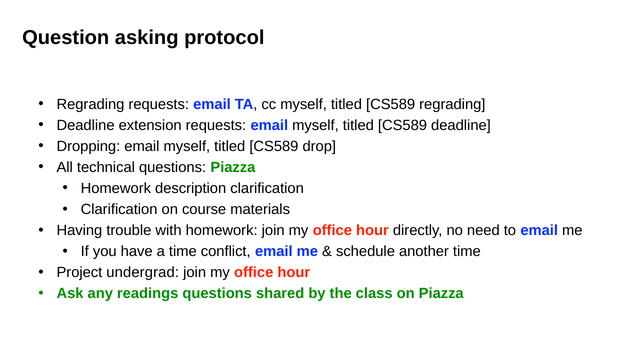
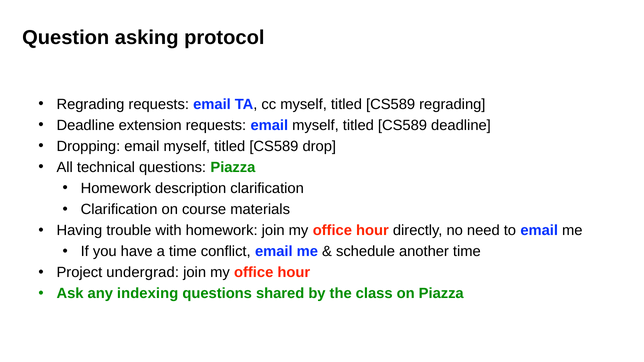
readings: readings -> indexing
